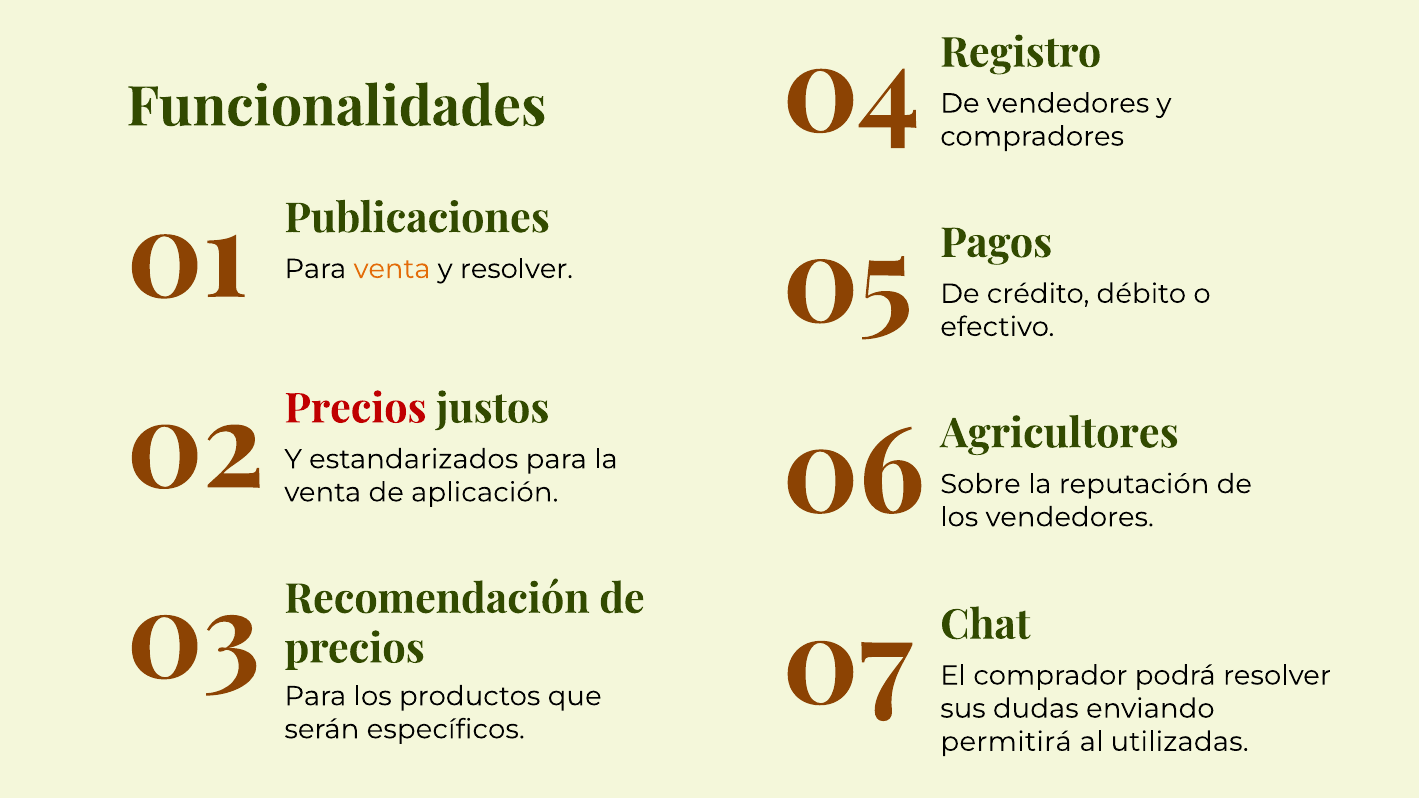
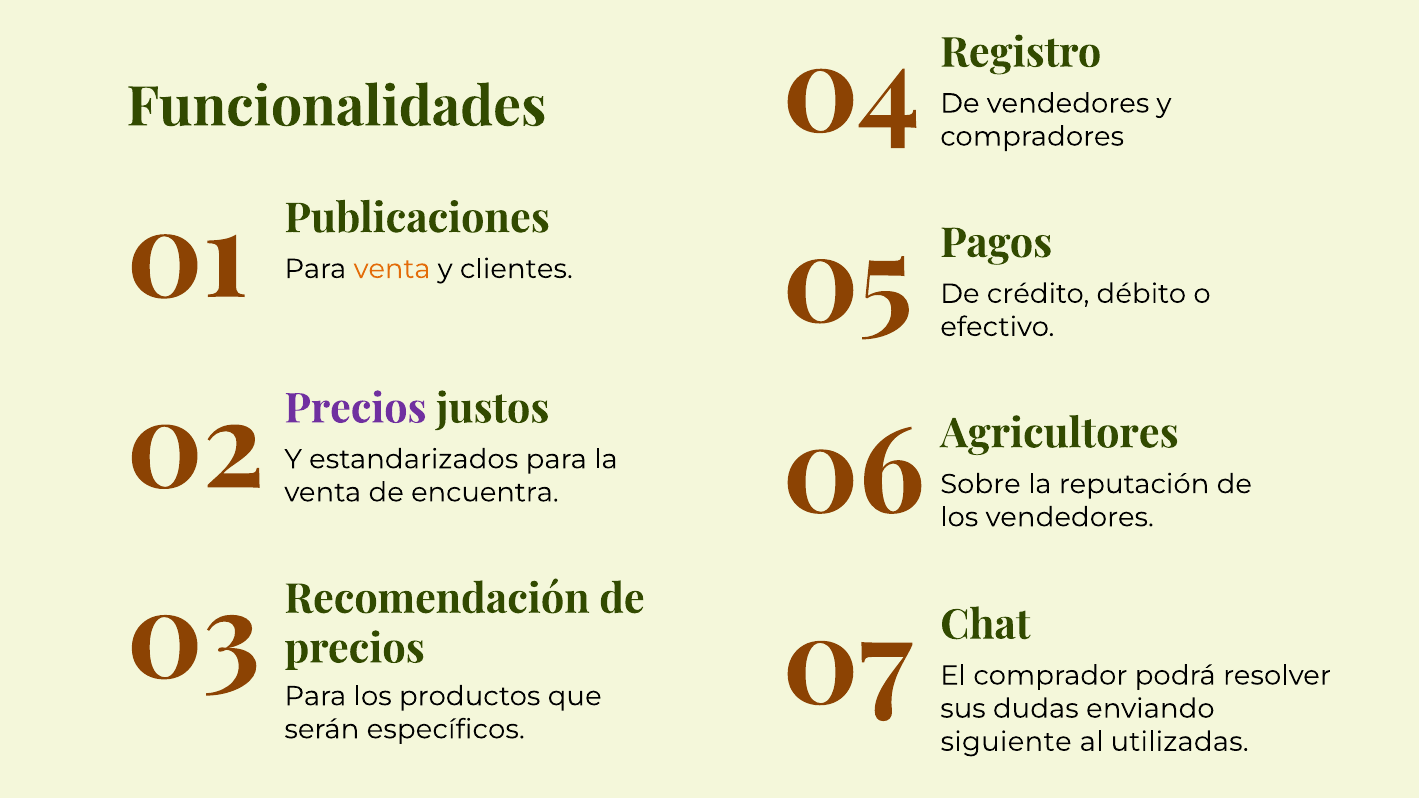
y resolver: resolver -> clientes
Precios at (356, 409) colour: red -> purple
aplicación: aplicación -> encuentra
permitirá: permitirá -> siguiente
